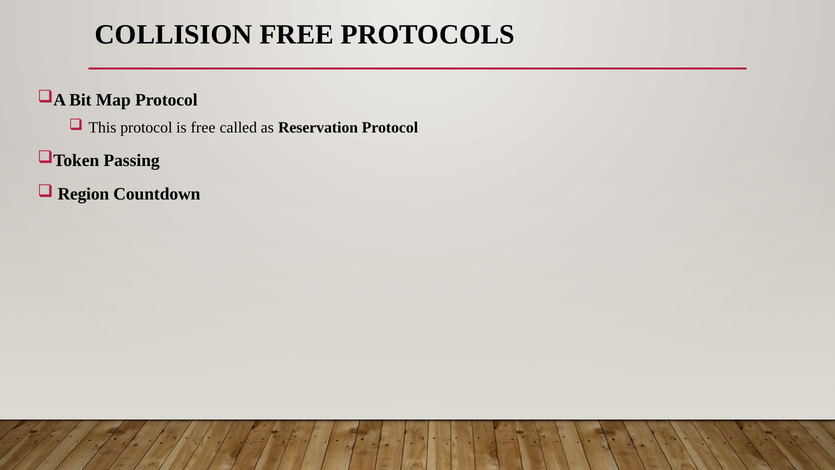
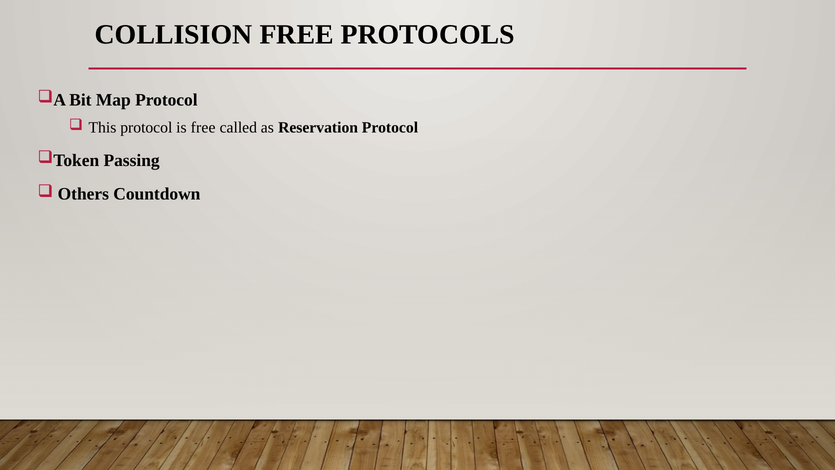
Region: Region -> Others
